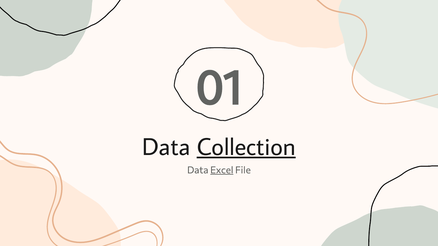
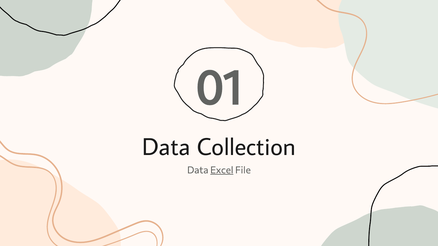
Collection underline: present -> none
